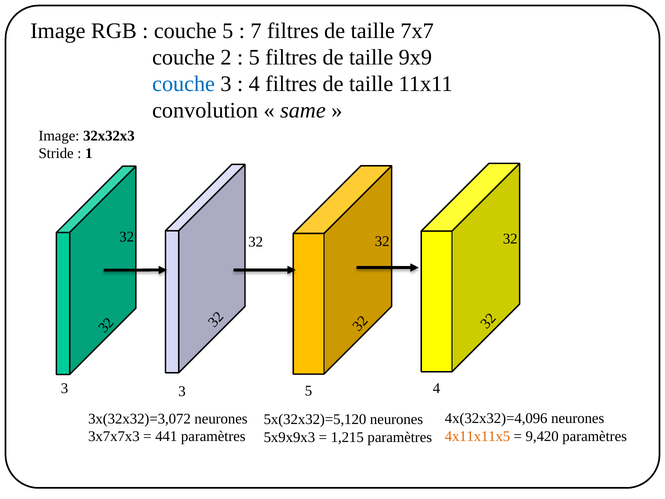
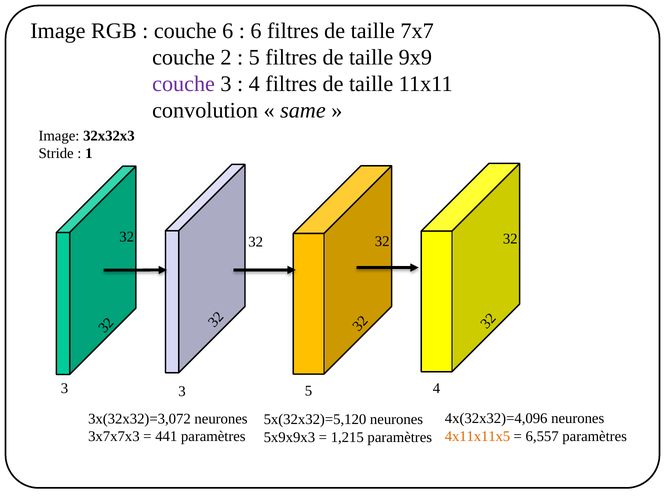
couche 5: 5 -> 6
7 at (256, 31): 7 -> 6
couche at (184, 84) colour: blue -> purple
9,420: 9,420 -> 6,557
